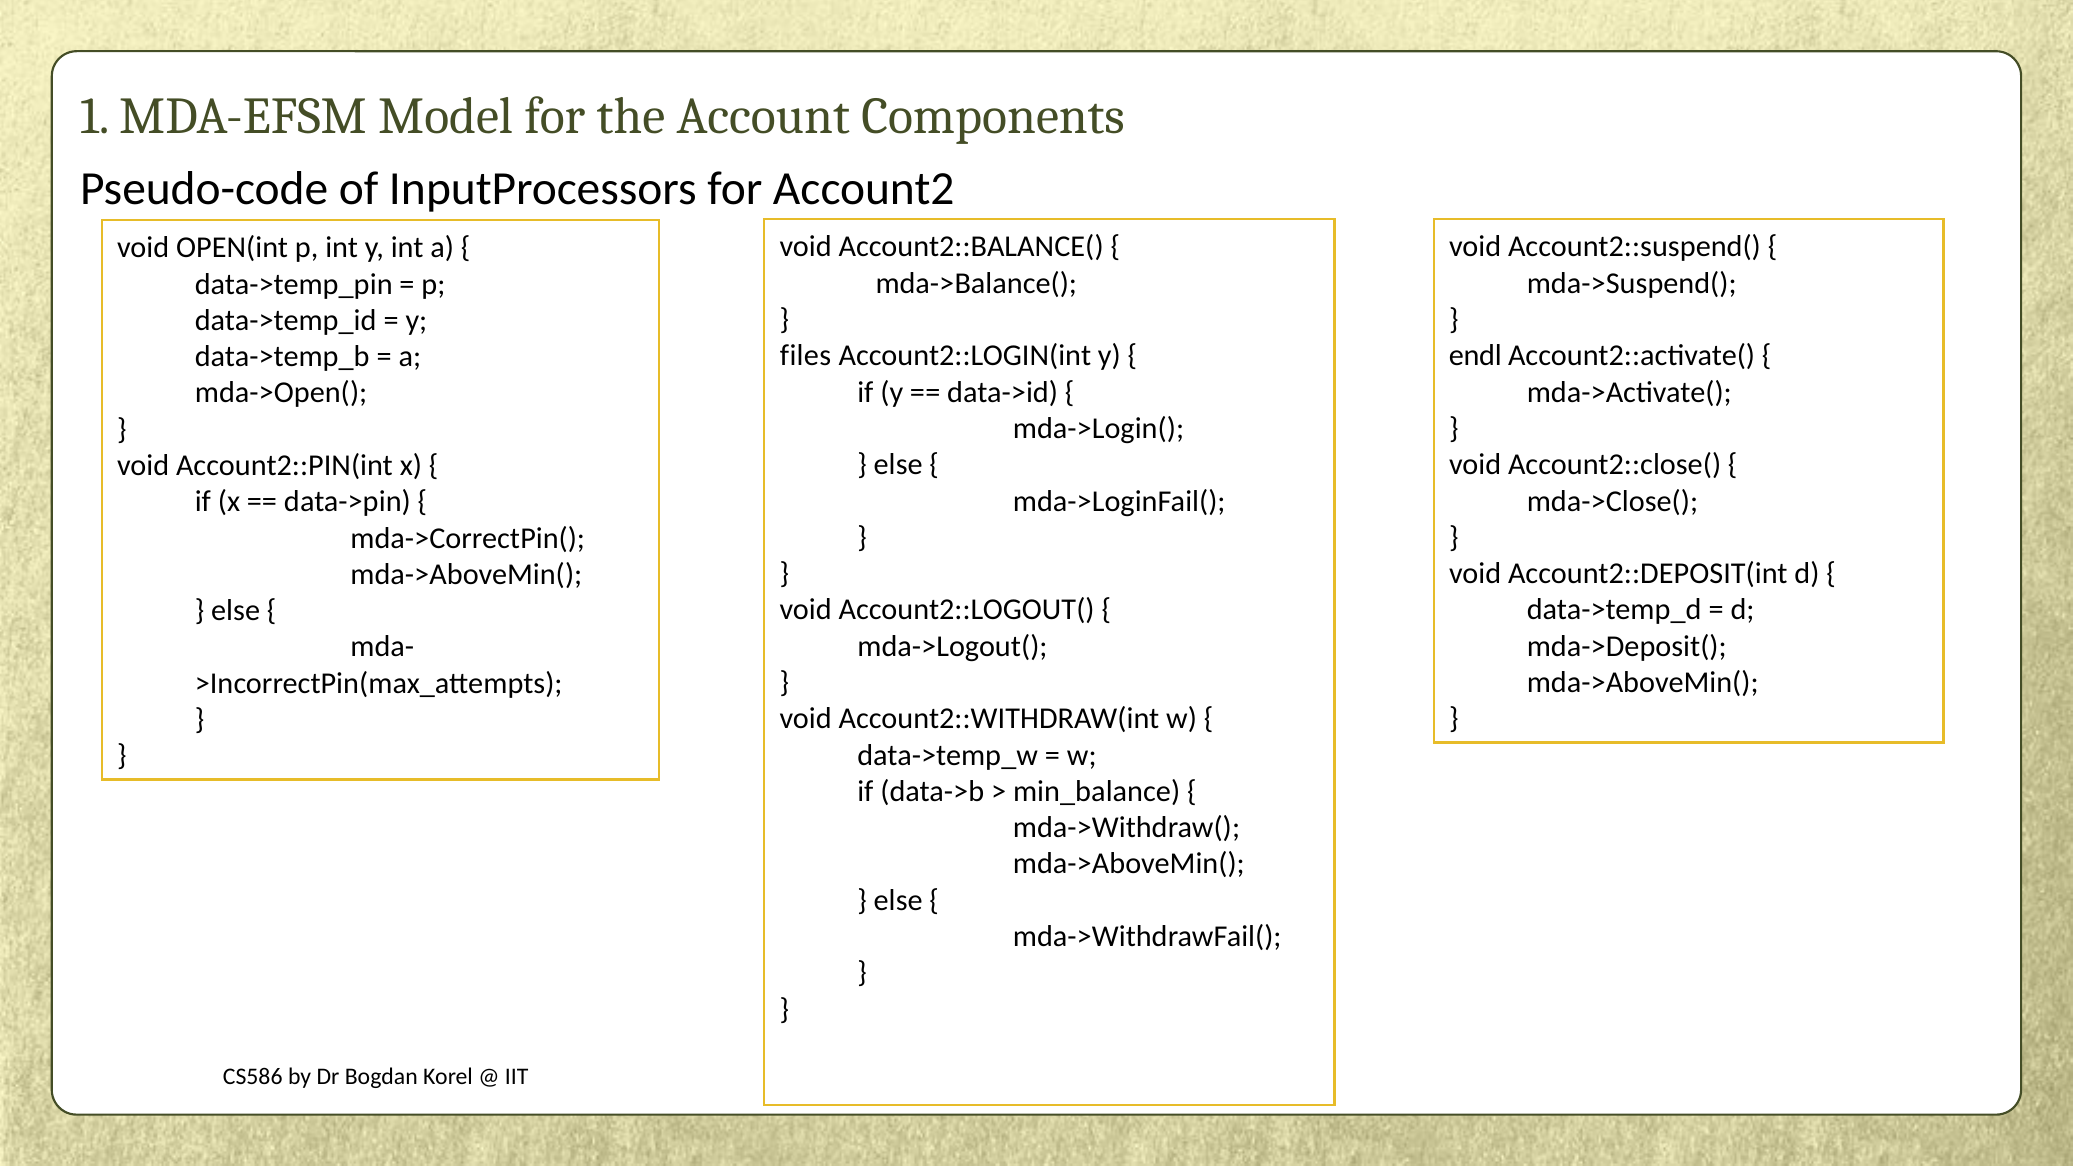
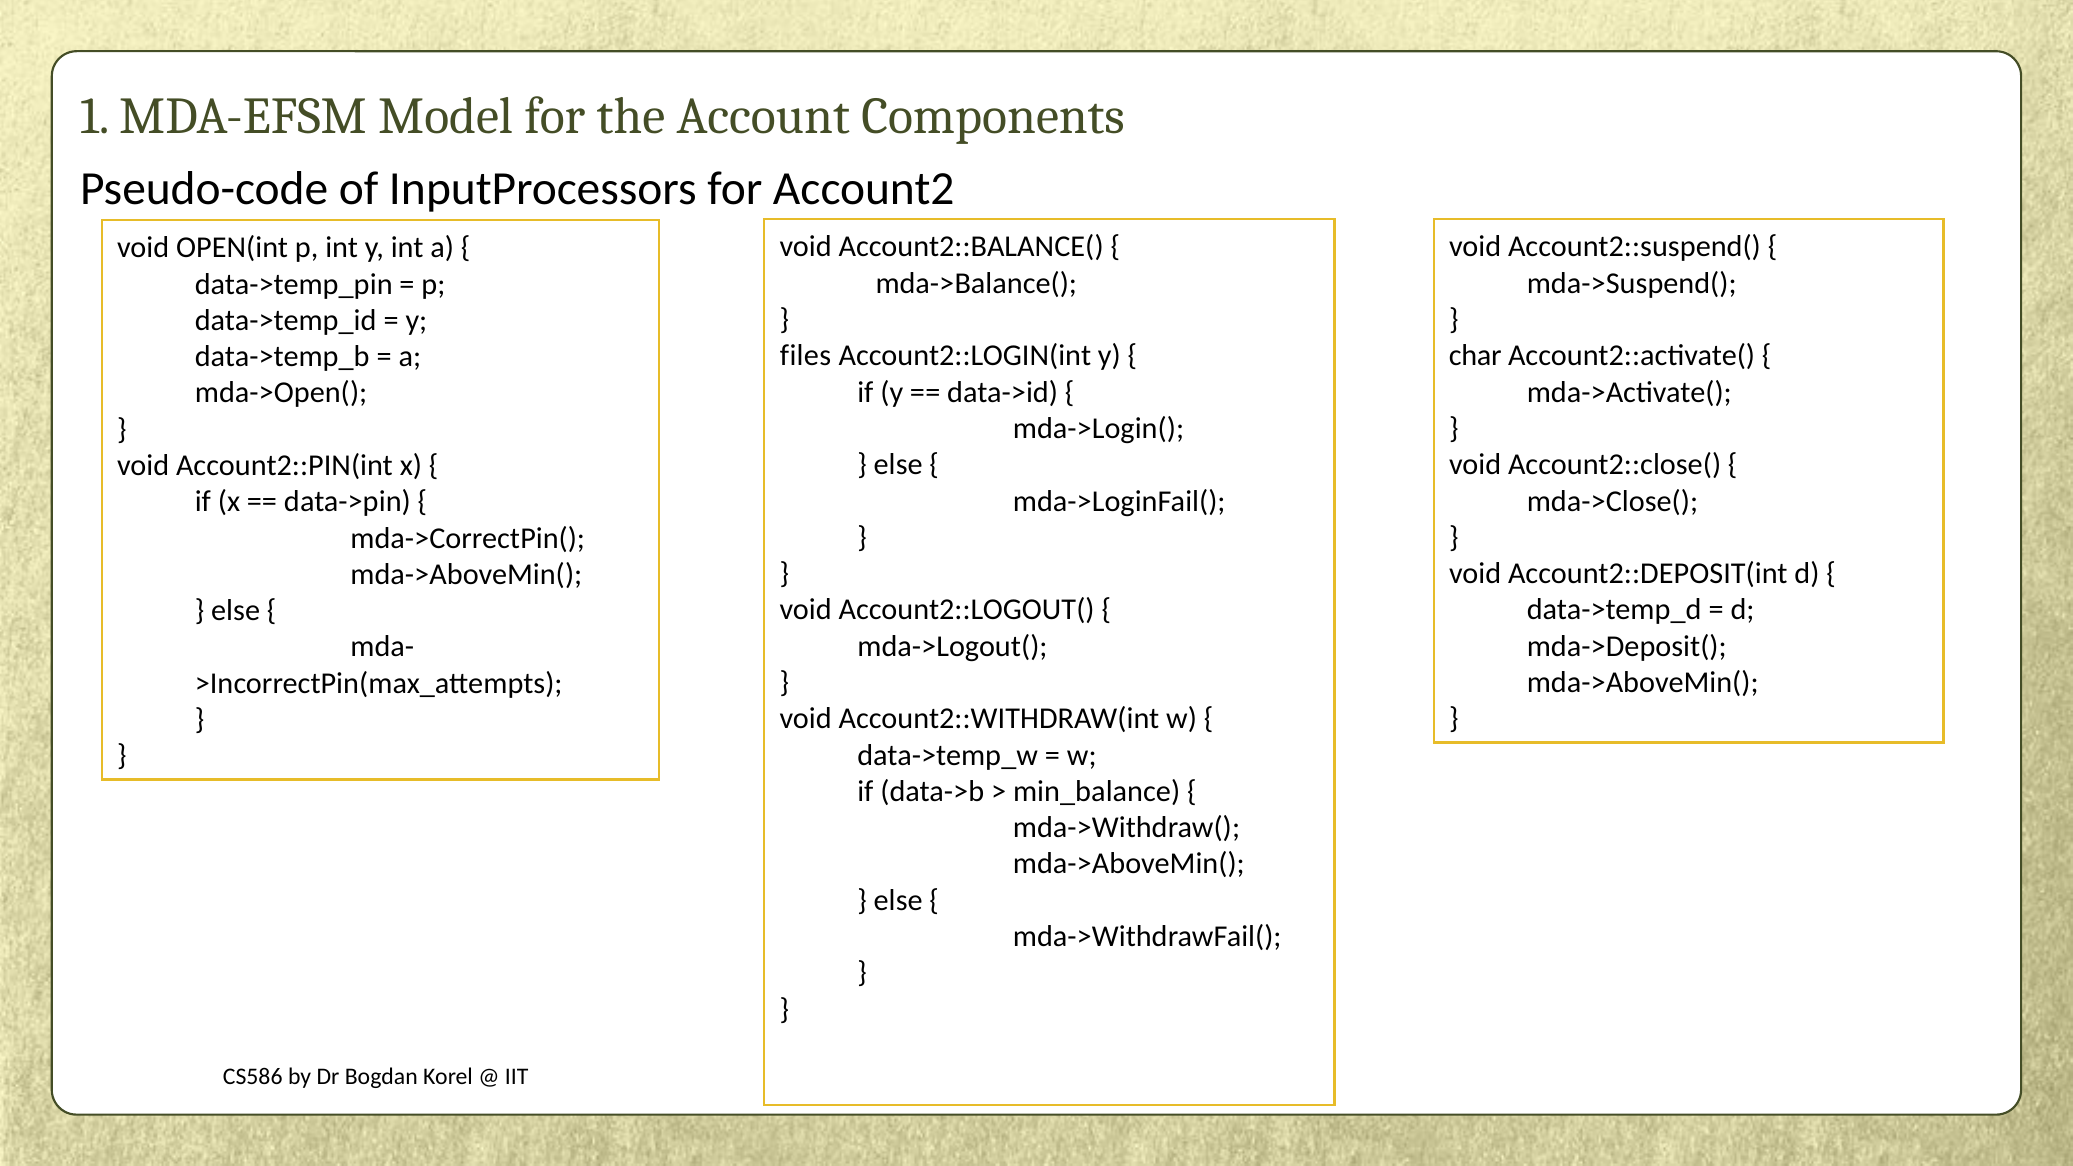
endl: endl -> char
